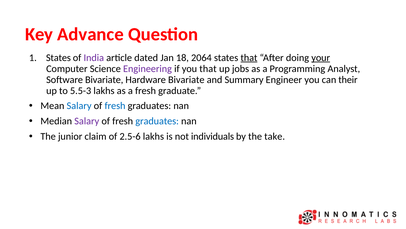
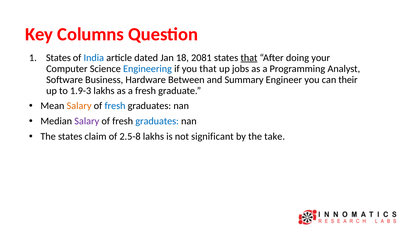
Advance: Advance -> Columns
India colour: purple -> blue
2064: 2064 -> 2081
your underline: present -> none
Engineering colour: purple -> blue
Software Bivariate: Bivariate -> Business
Hardware Bivariate: Bivariate -> Between
5.5-3: 5.5-3 -> 1.9-3
Salary at (79, 106) colour: blue -> orange
The junior: junior -> states
2.5-6: 2.5-6 -> 2.5-8
individuals: individuals -> significant
